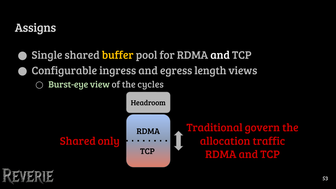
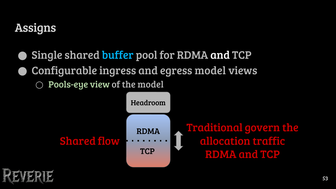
buffer colour: yellow -> light blue
egress length: length -> model
Burst-eye: Burst-eye -> Pools-eye
the cycles: cycles -> model
only: only -> flow
